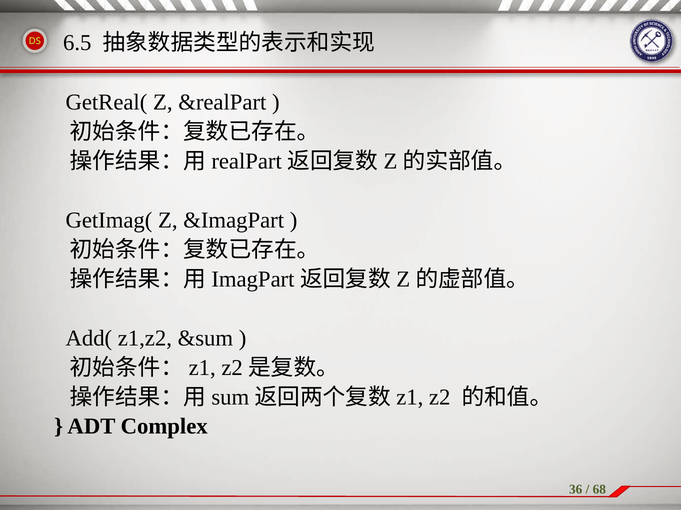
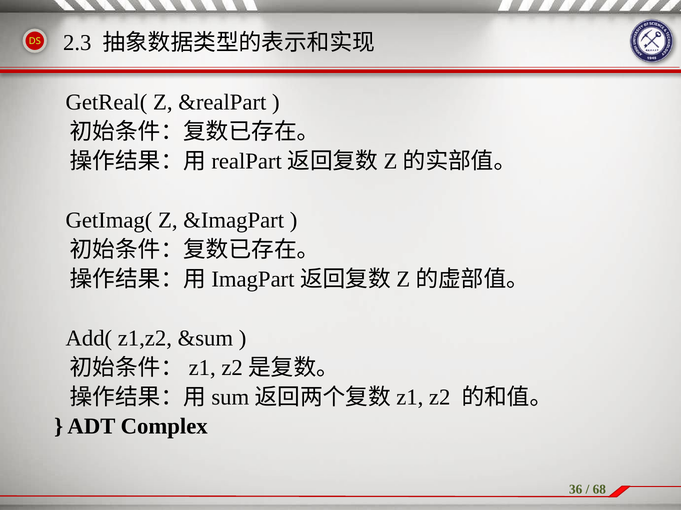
6.5: 6.5 -> 2.3
